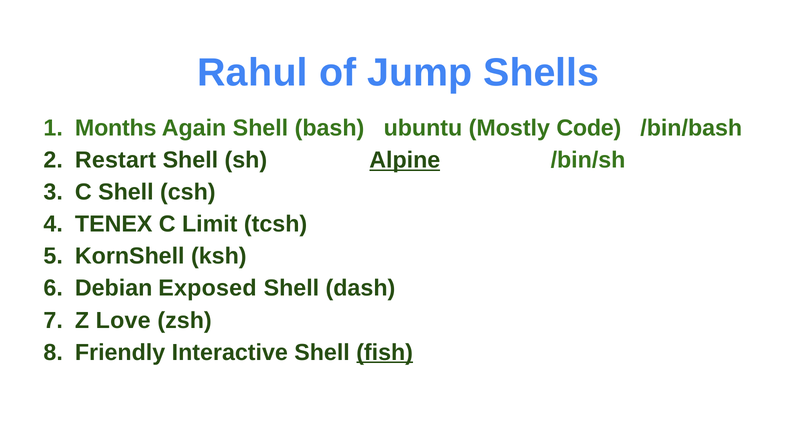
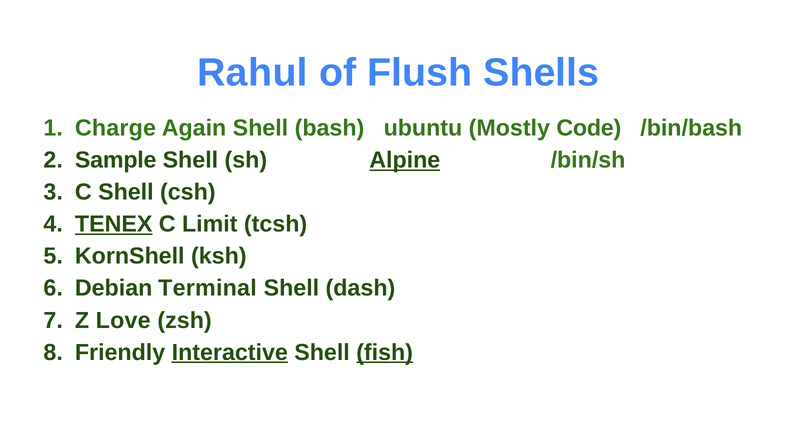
Jump: Jump -> Flush
Months: Months -> Charge
Restart: Restart -> Sample
TENEX underline: none -> present
Exposed: Exposed -> Terminal
Interactive underline: none -> present
